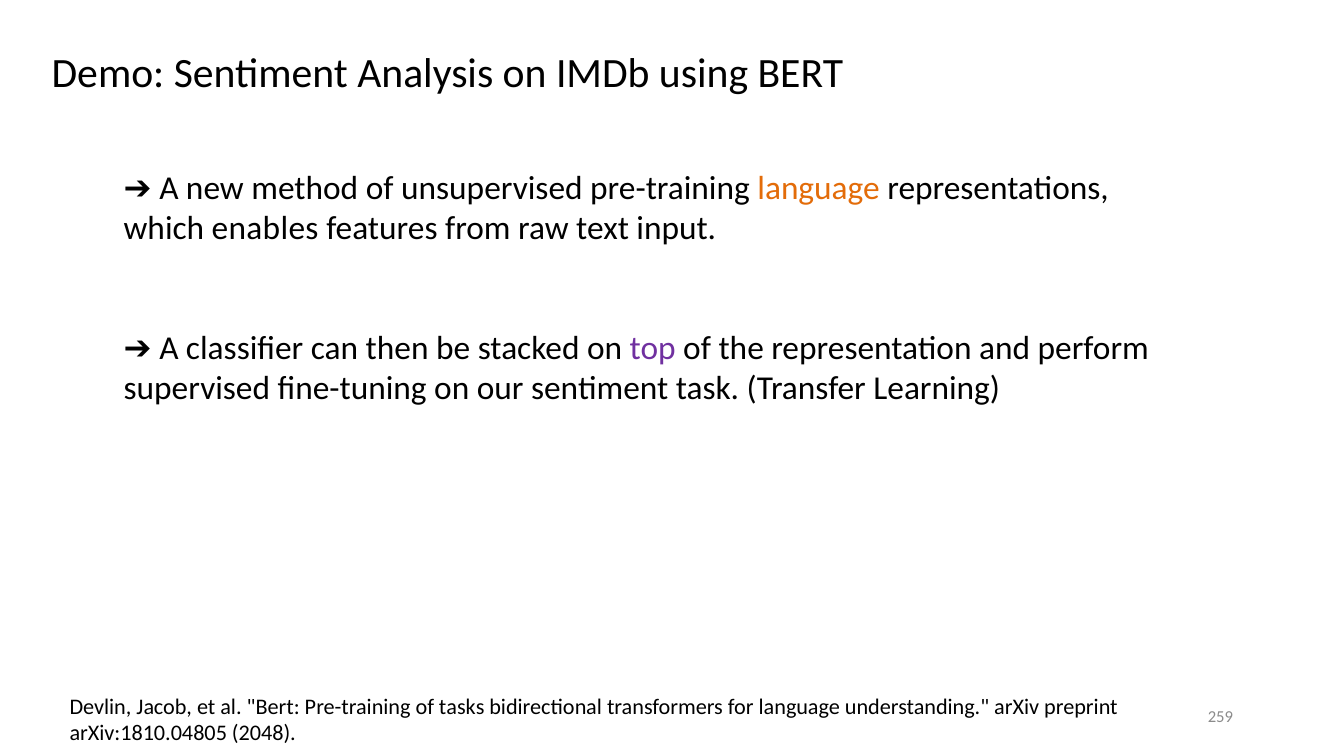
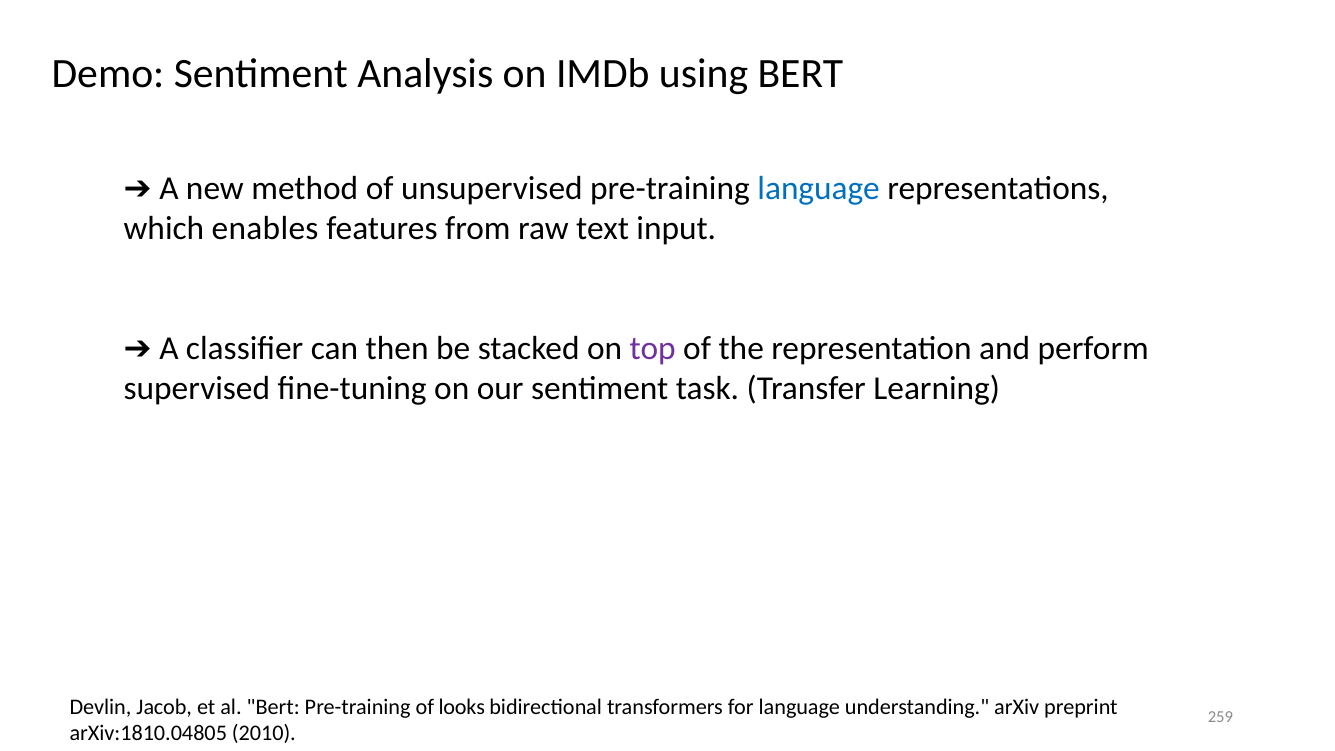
language at (819, 189) colour: orange -> blue
tasks: tasks -> looks
2048: 2048 -> 2010
